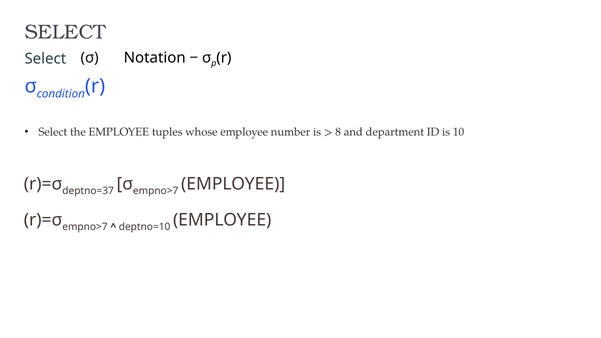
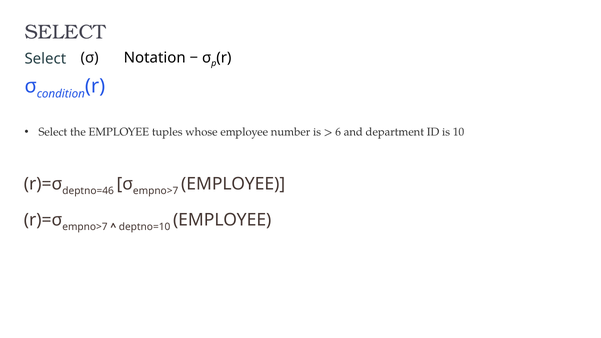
8: 8 -> 6
deptno=37: deptno=37 -> deptno=46
